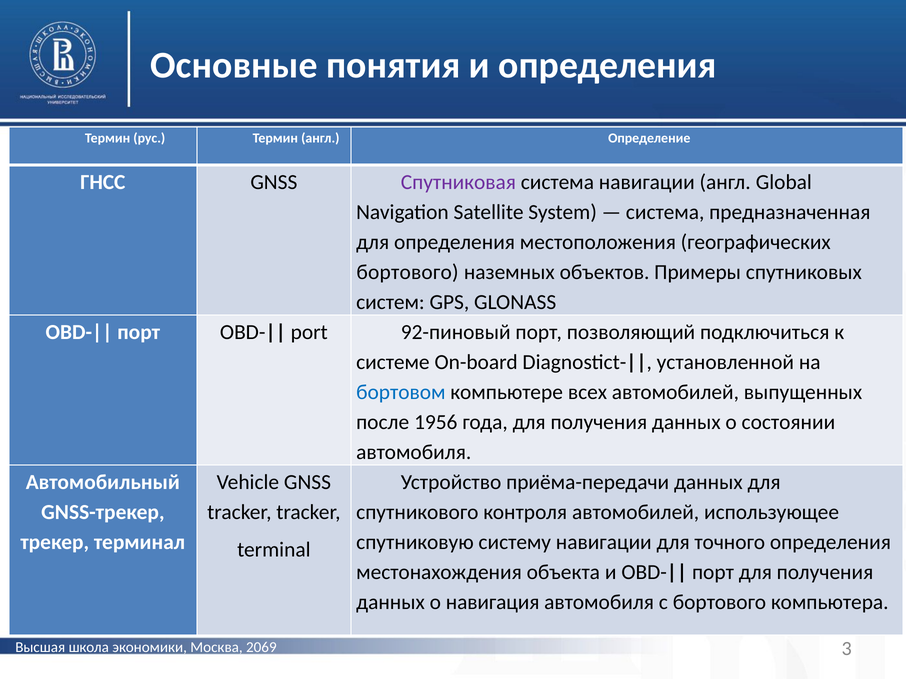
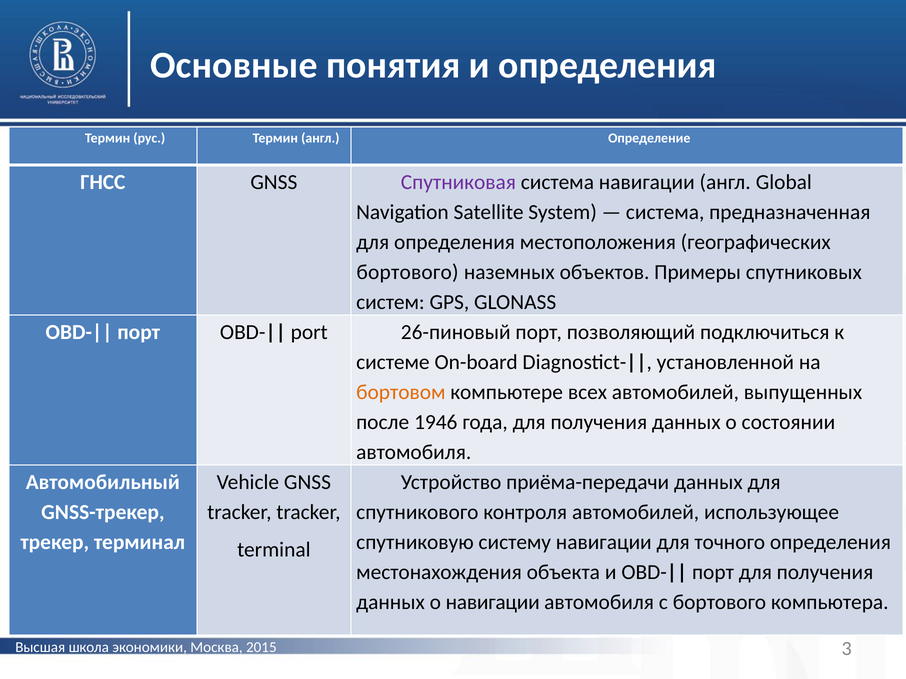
92-пиновый: 92-пиновый -> 26-пиновый
бортовом colour: blue -> orange
1956: 1956 -> 1946
о навигация: навигация -> навигации
2069: 2069 -> 2015
